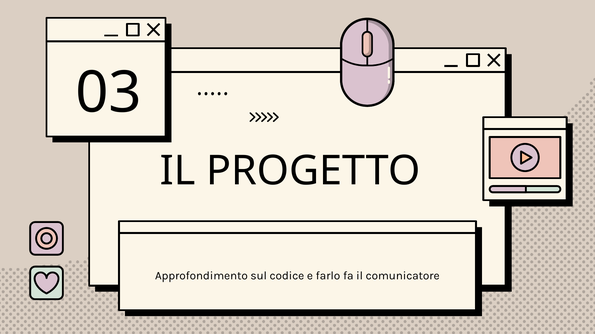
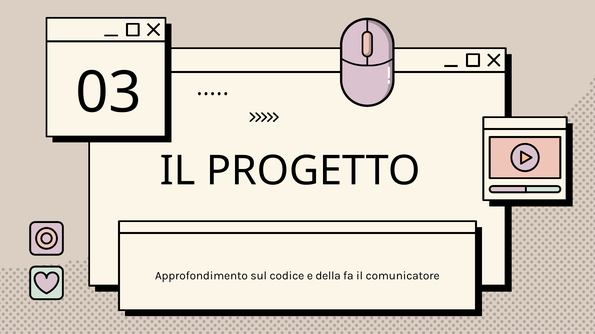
farlo: farlo -> della
